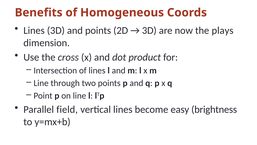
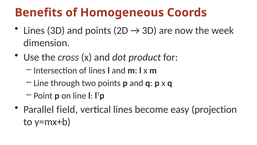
plays: plays -> week
brightness: brightness -> projection
